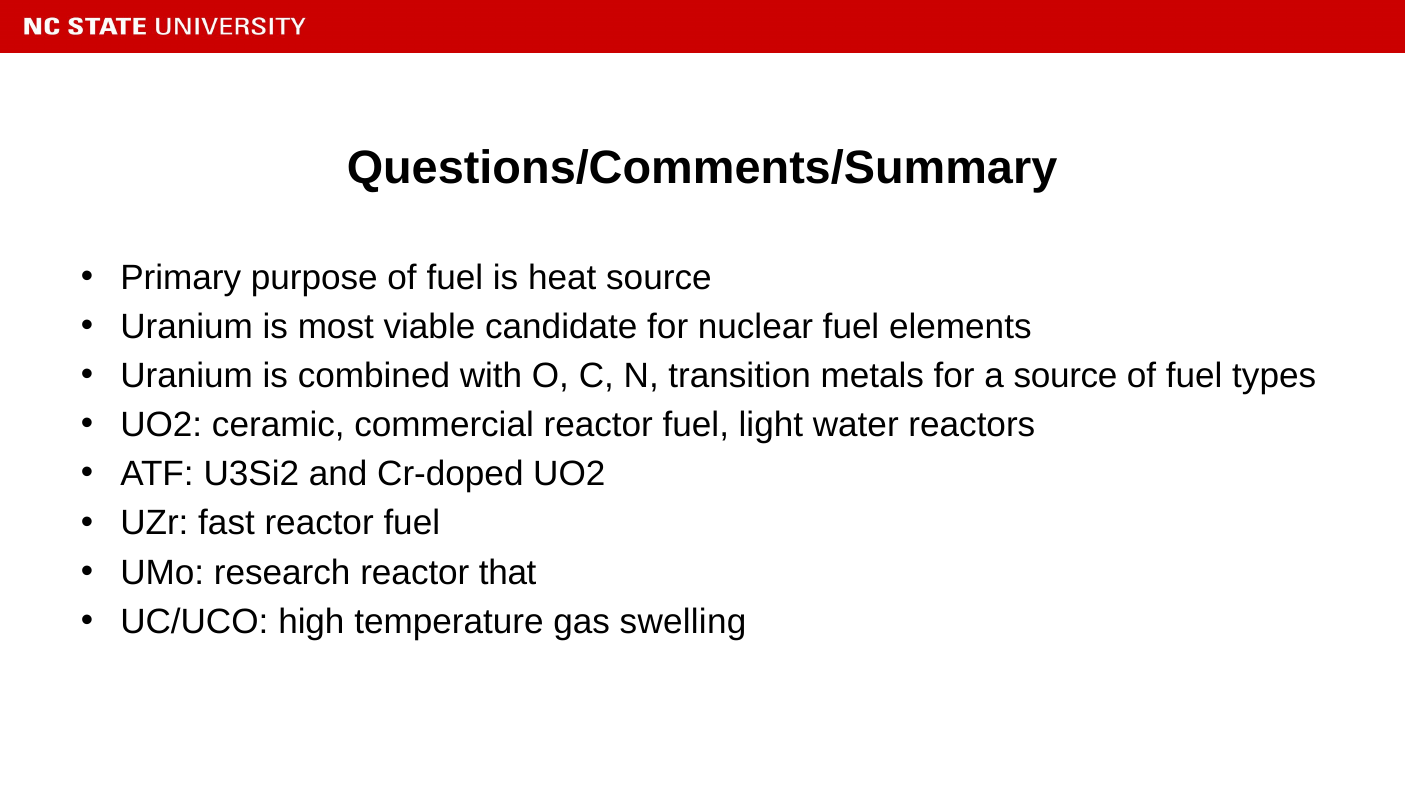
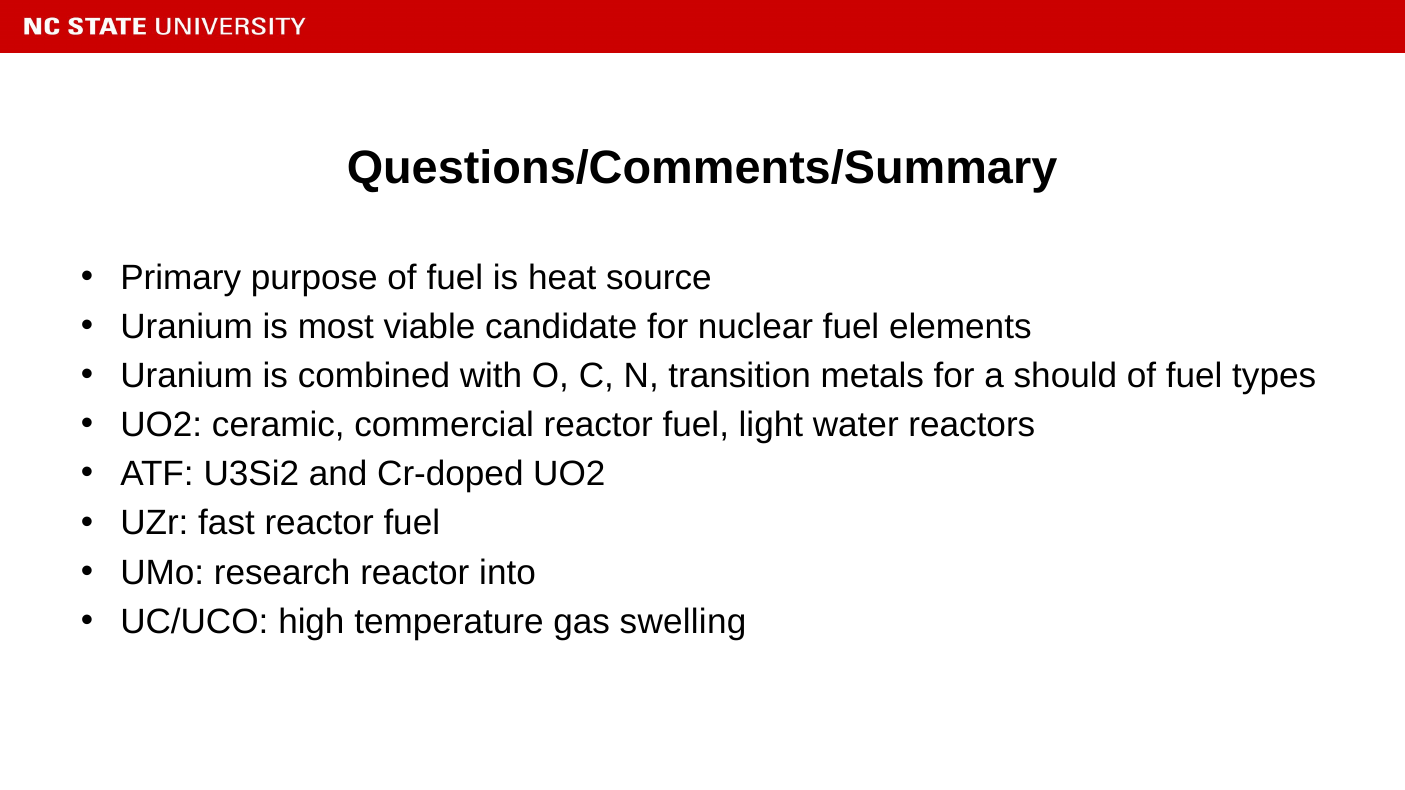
a source: source -> should
that: that -> into
